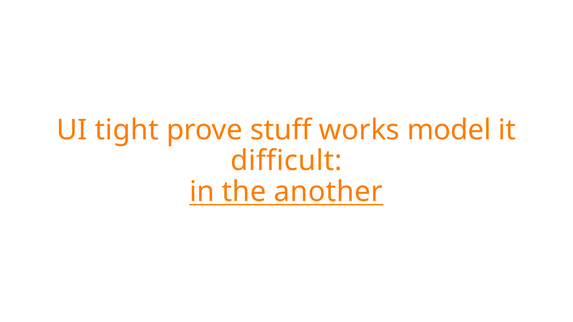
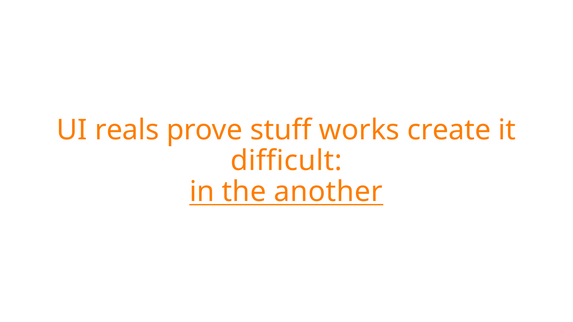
tight: tight -> reals
model: model -> create
